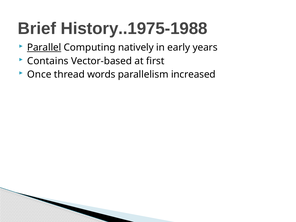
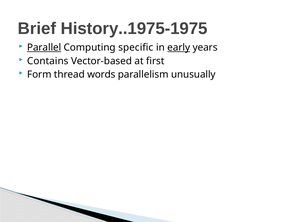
History..1975-1988: History..1975-1988 -> History..1975-1975
natively: natively -> specific
early underline: none -> present
Once: Once -> Form
increased: increased -> unusually
